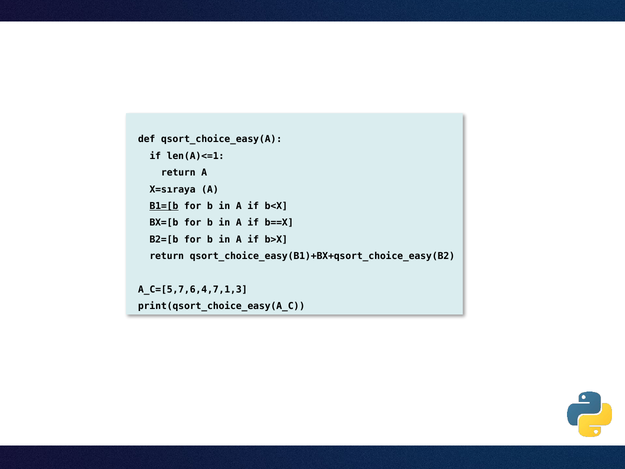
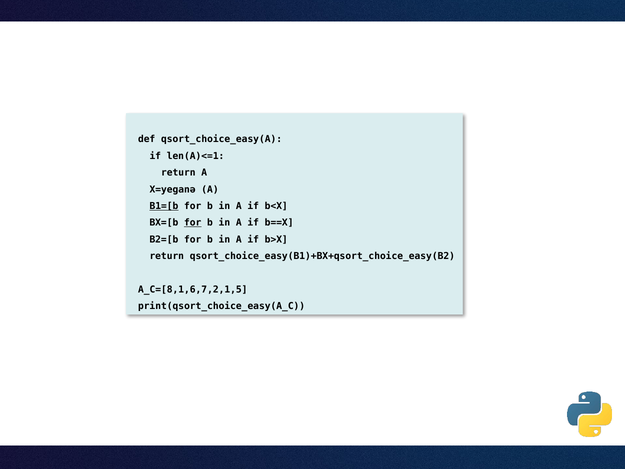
X=sıraya: X=sıraya -> X=yeganə
for at (193, 223) underline: none -> present
A_C=[5,7,6,4,7,1,3: A_C=[5,7,6,4,7,1,3 -> A_C=[8,1,6,7,2,1,5
